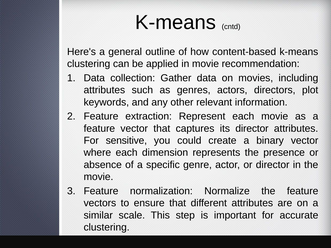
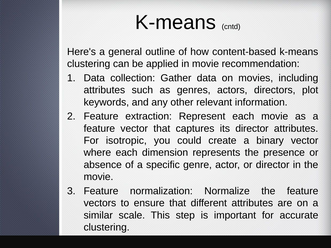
sensitive: sensitive -> isotropic
